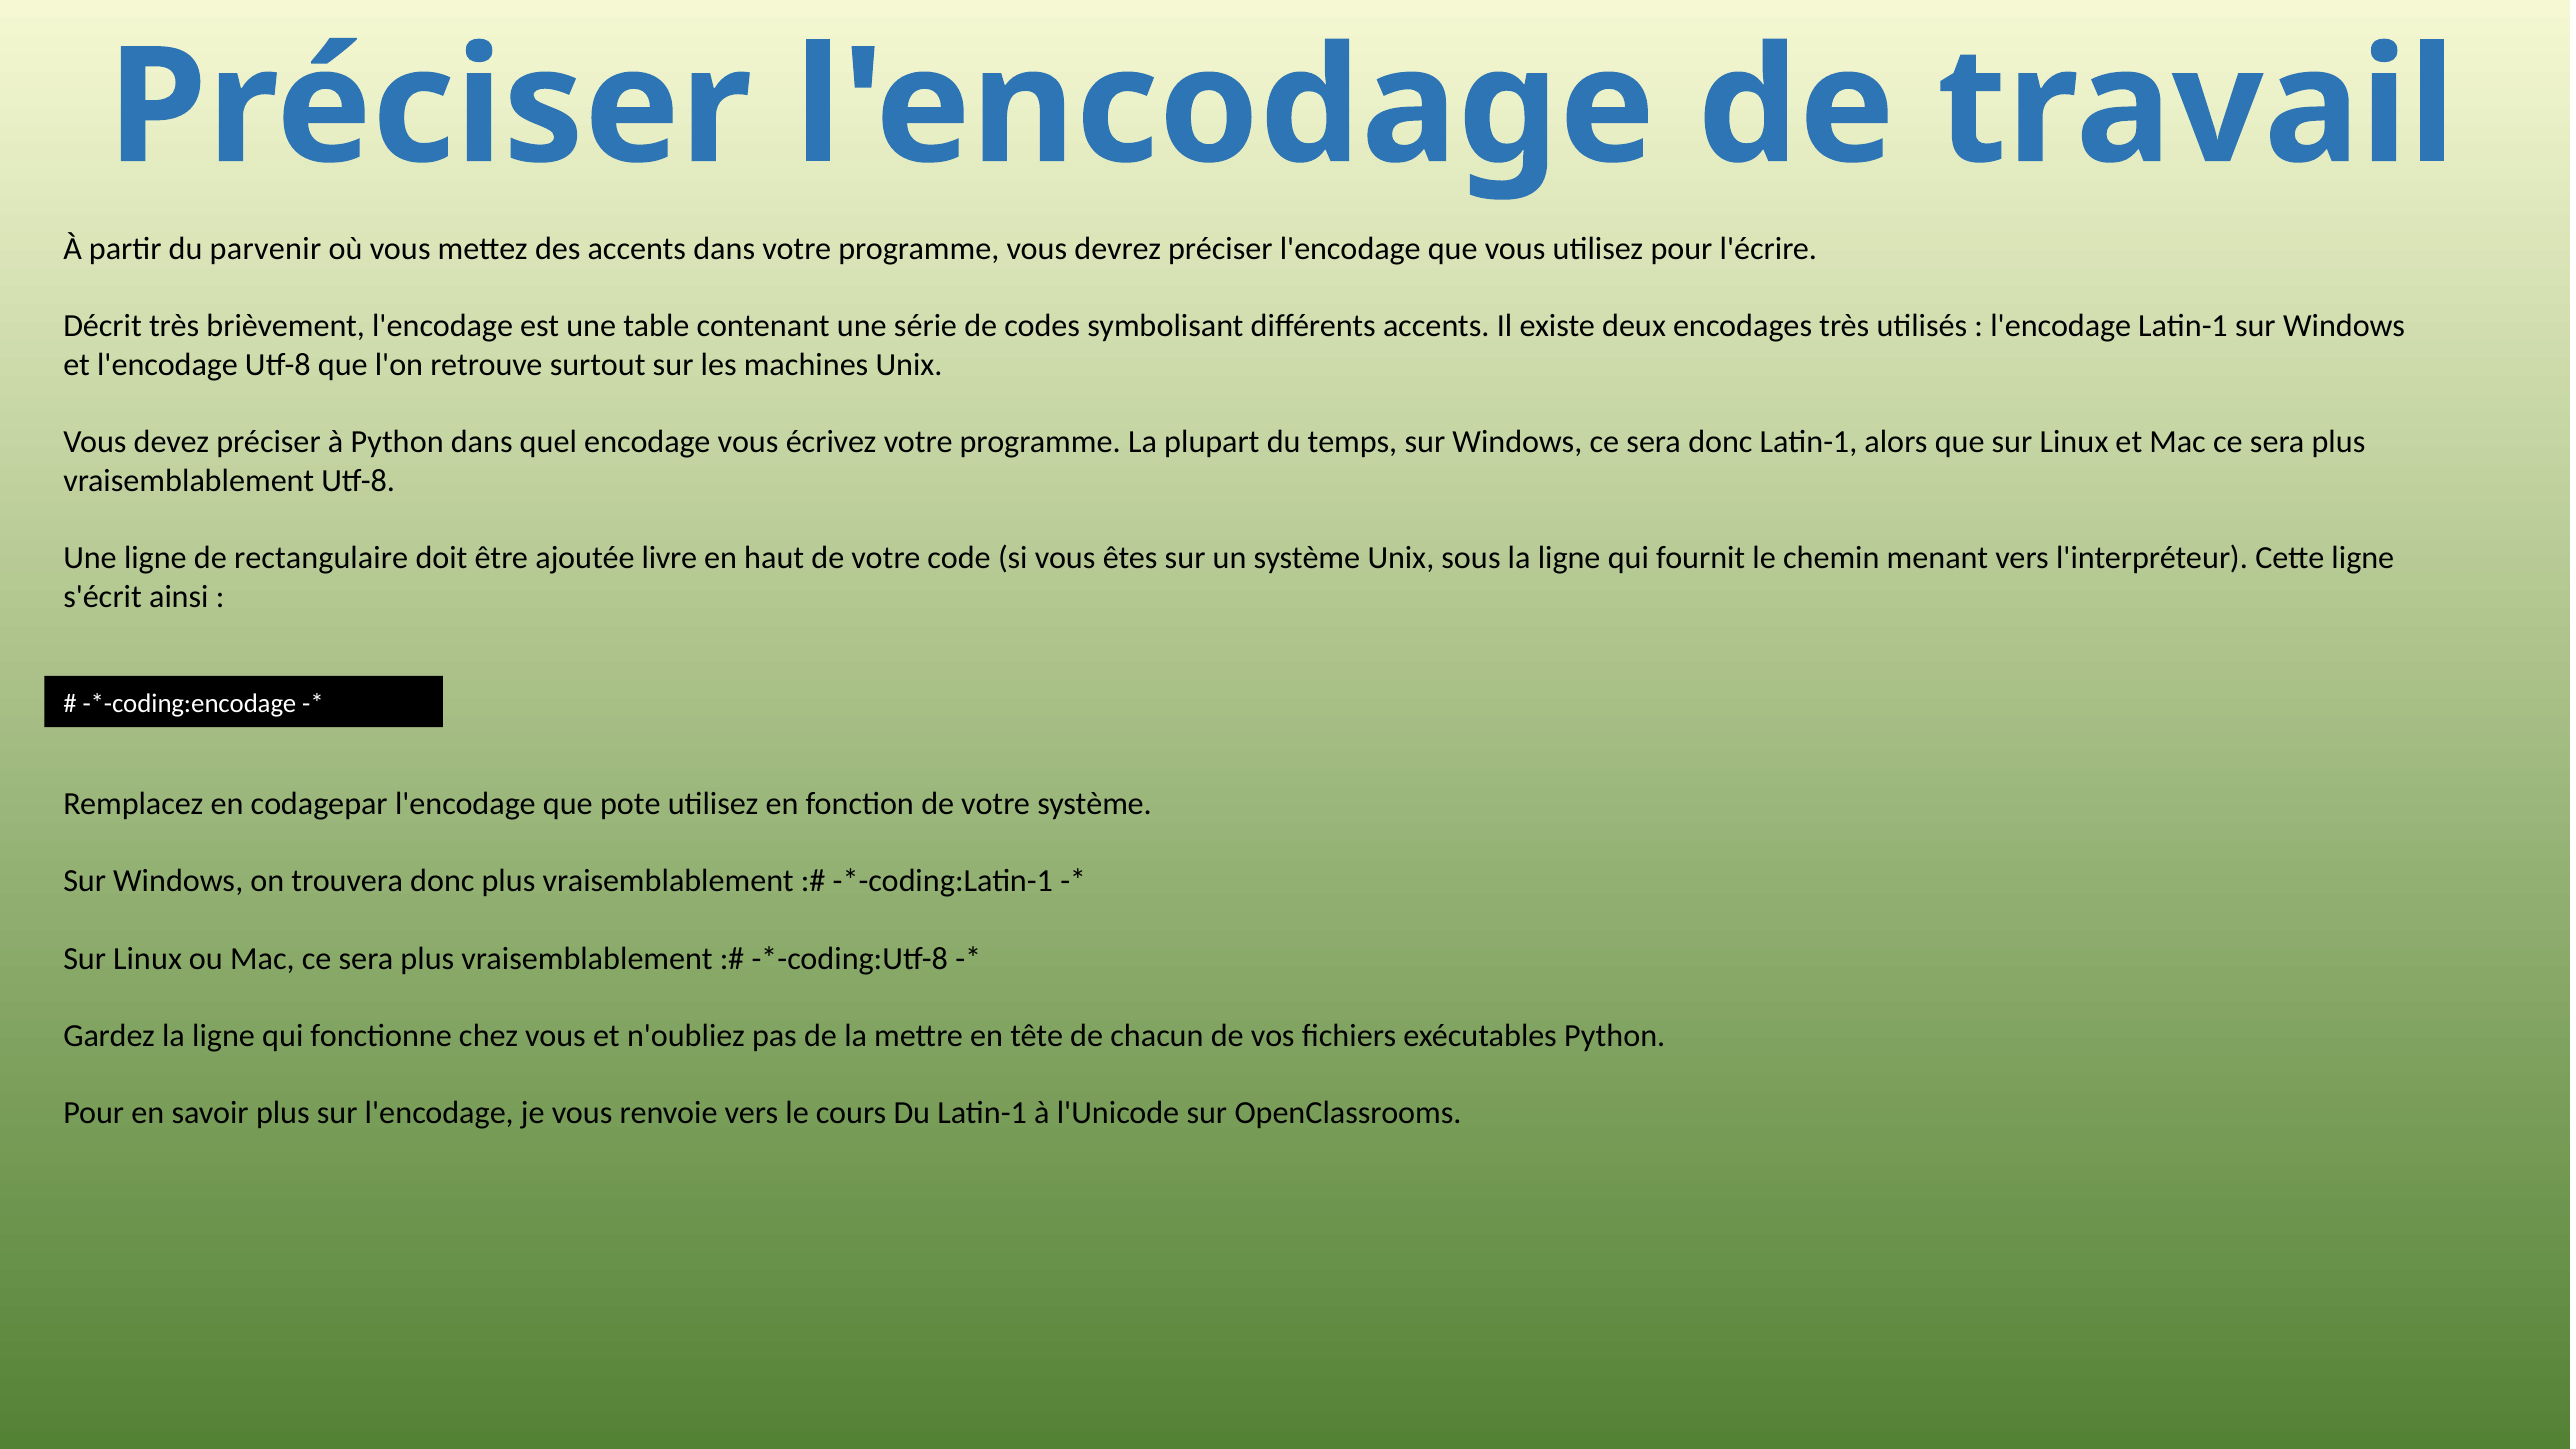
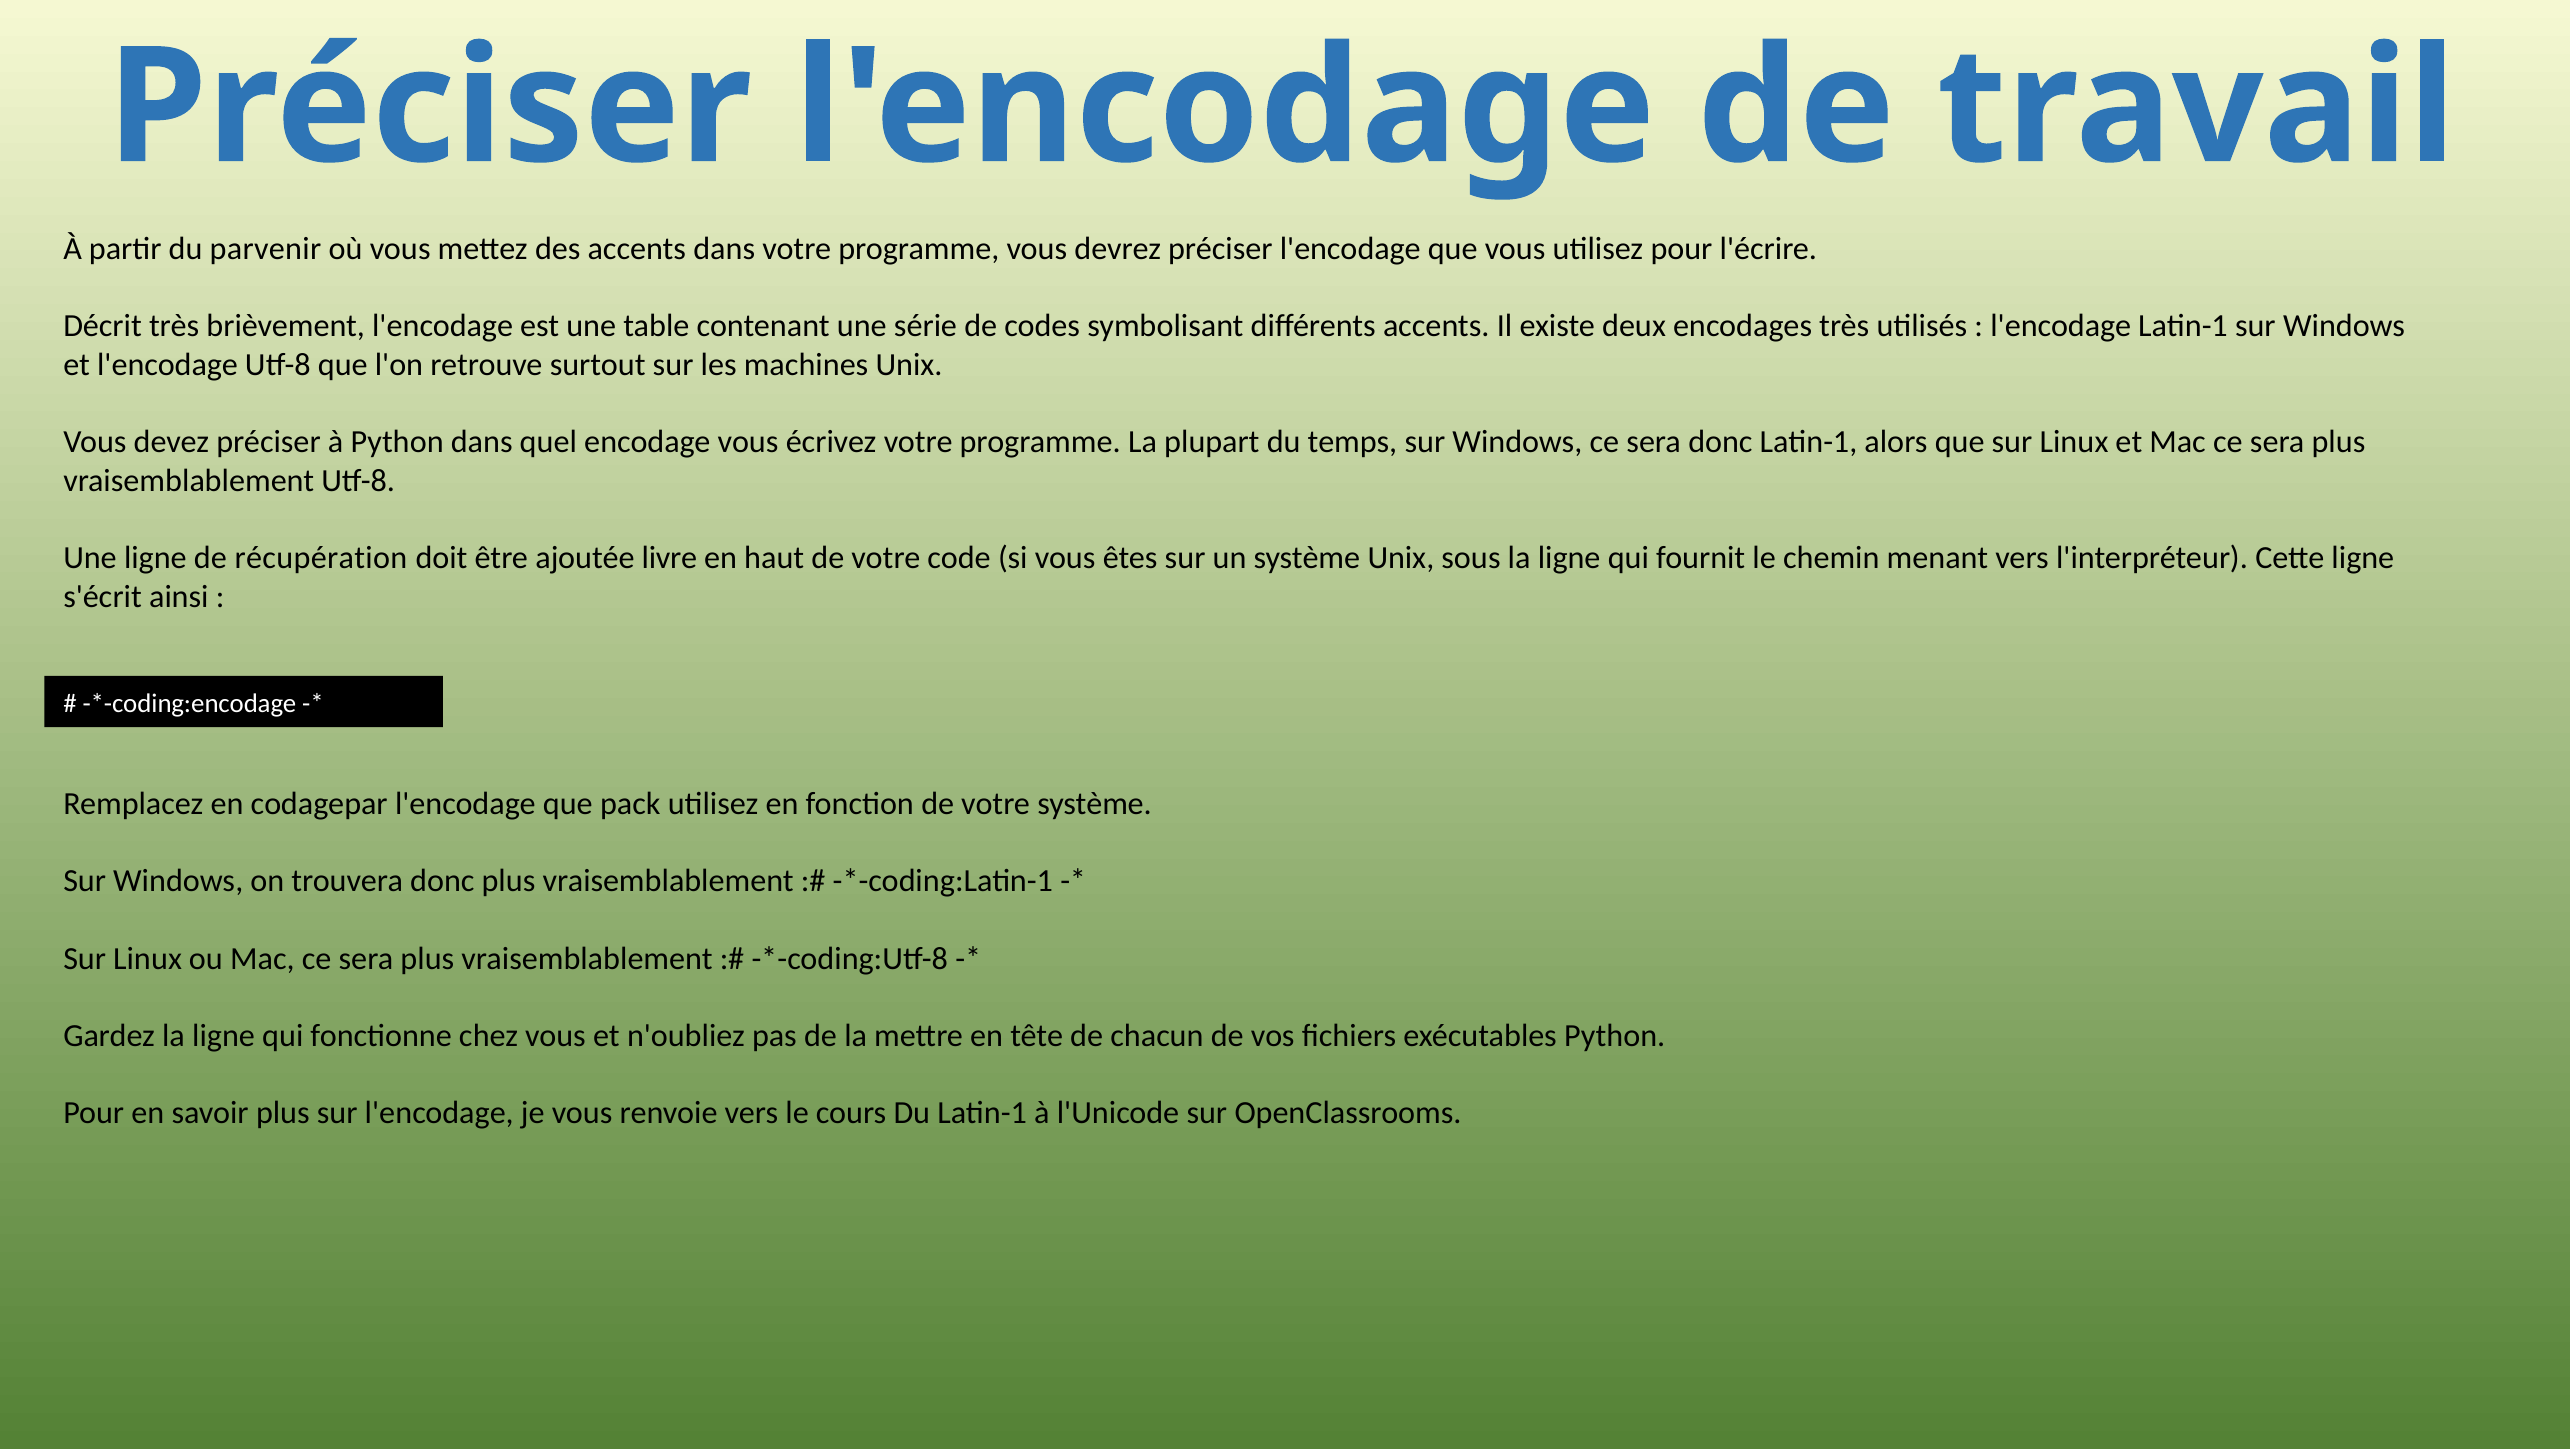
rectangulaire: rectangulaire -> récupération
pote: pote -> pack
